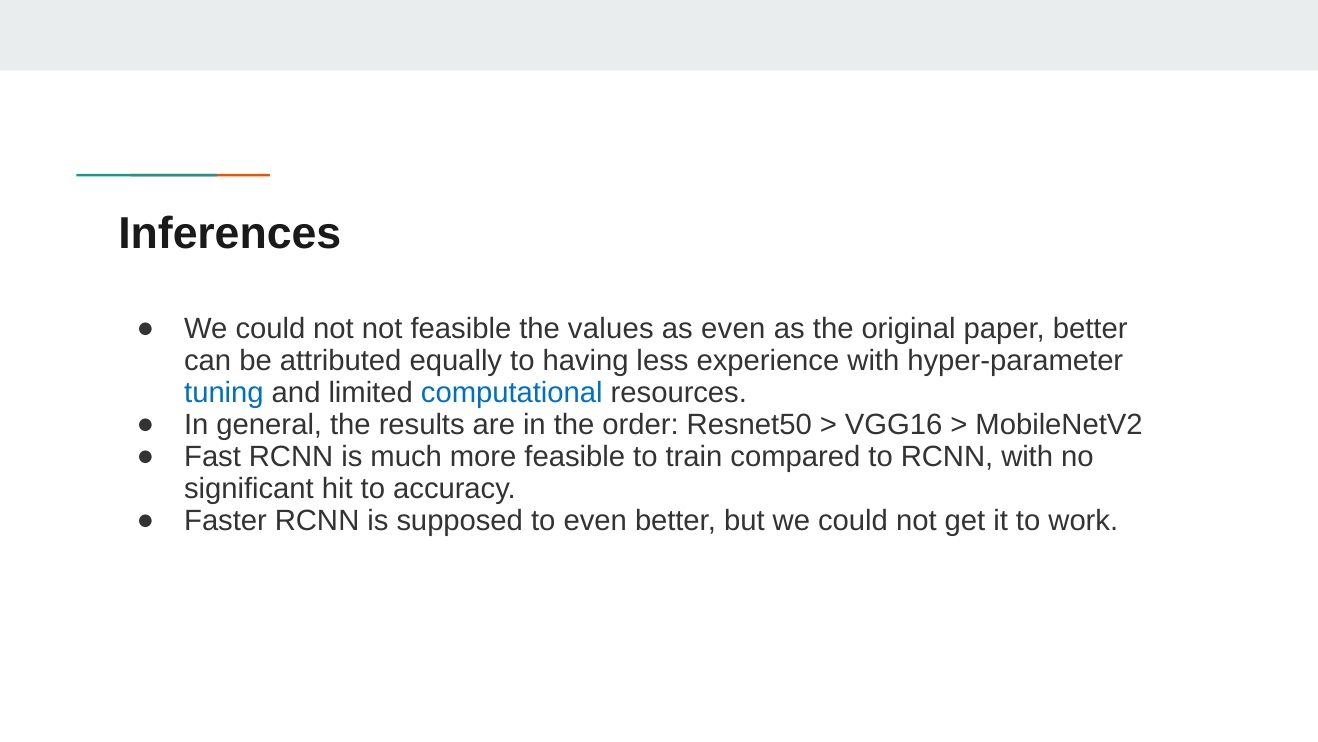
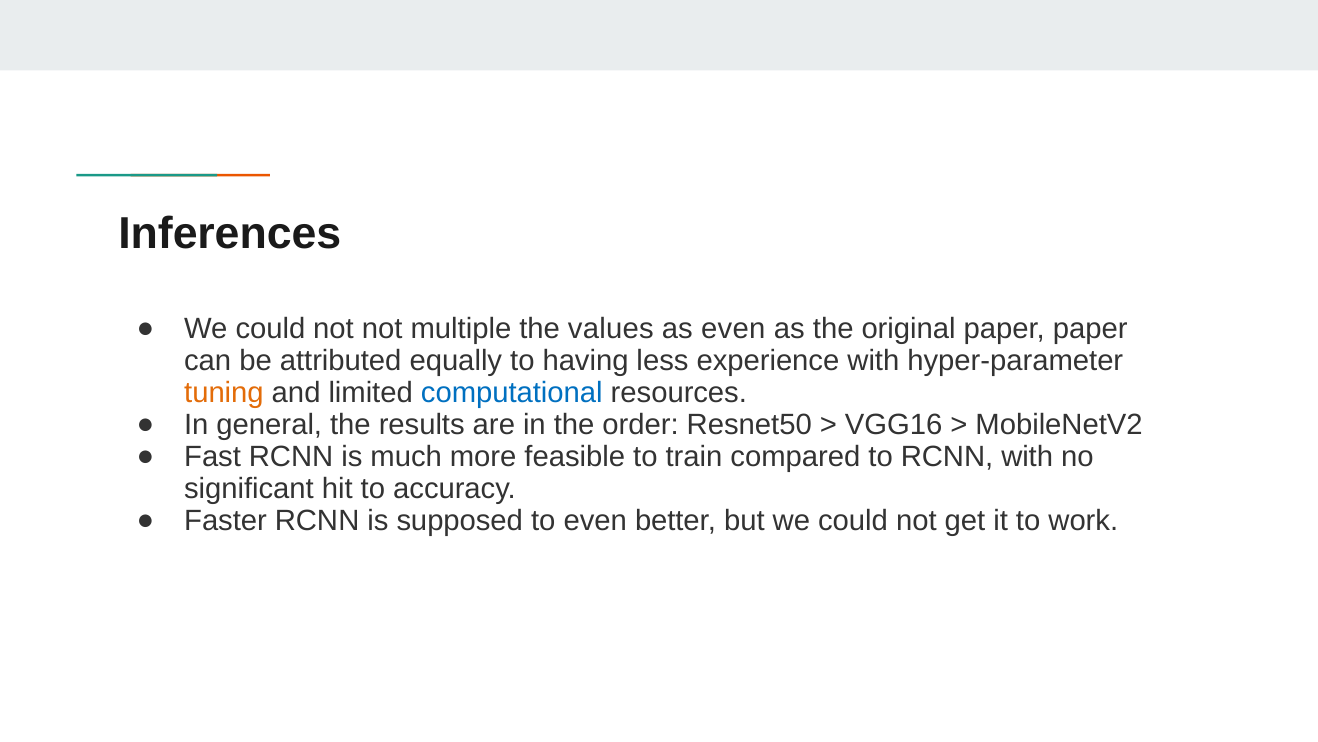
not feasible: feasible -> multiple
paper better: better -> paper
tuning colour: blue -> orange
